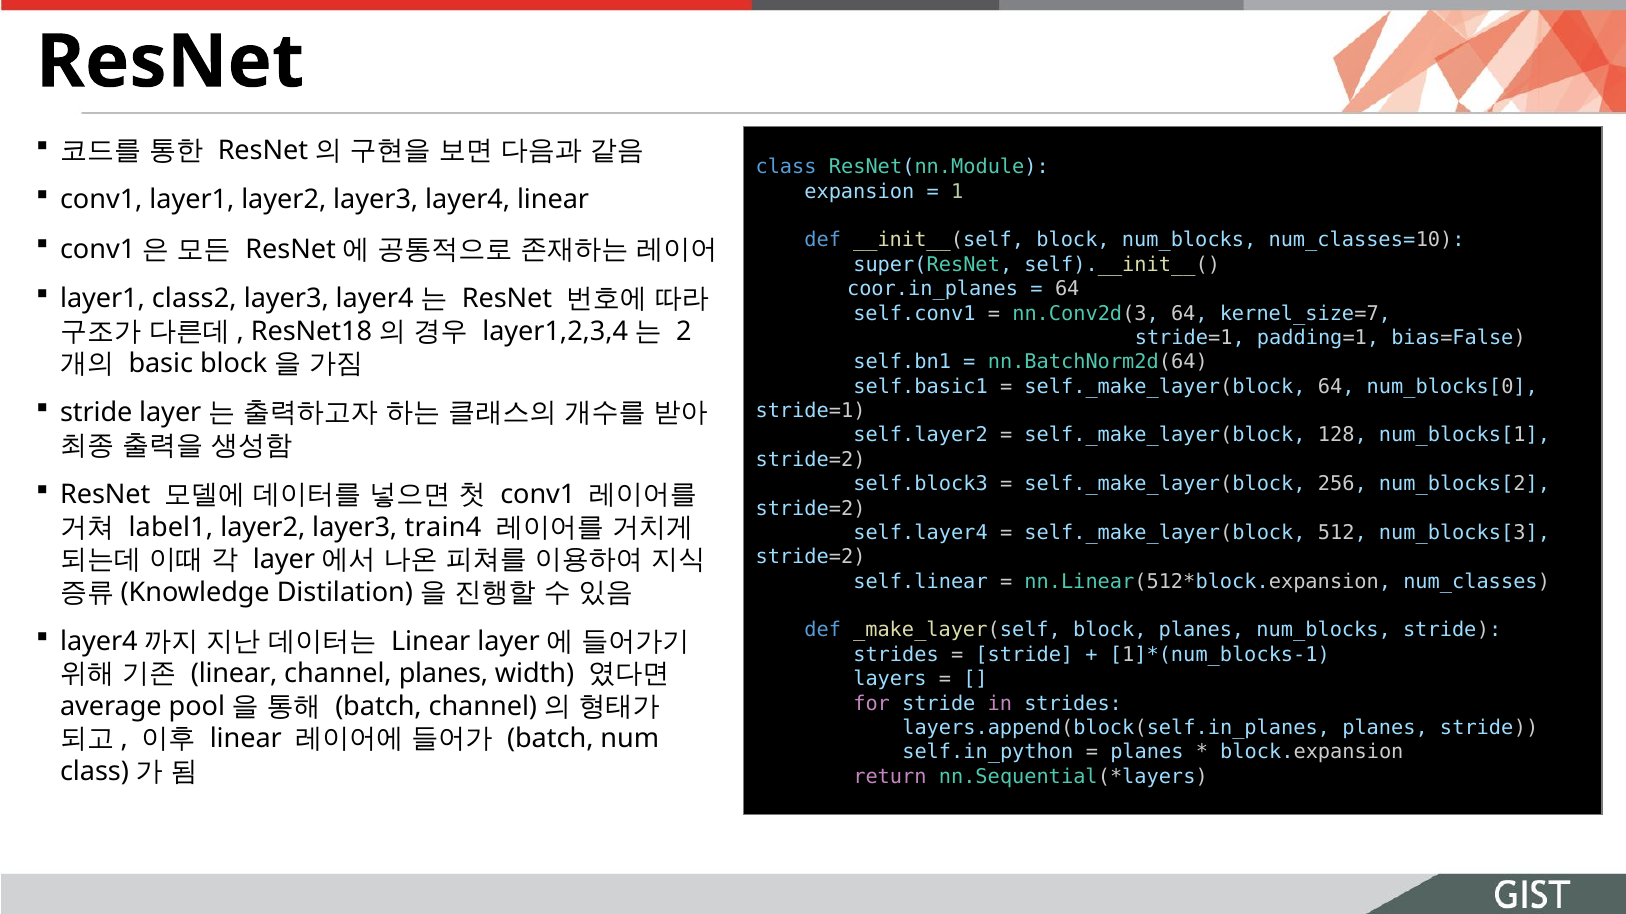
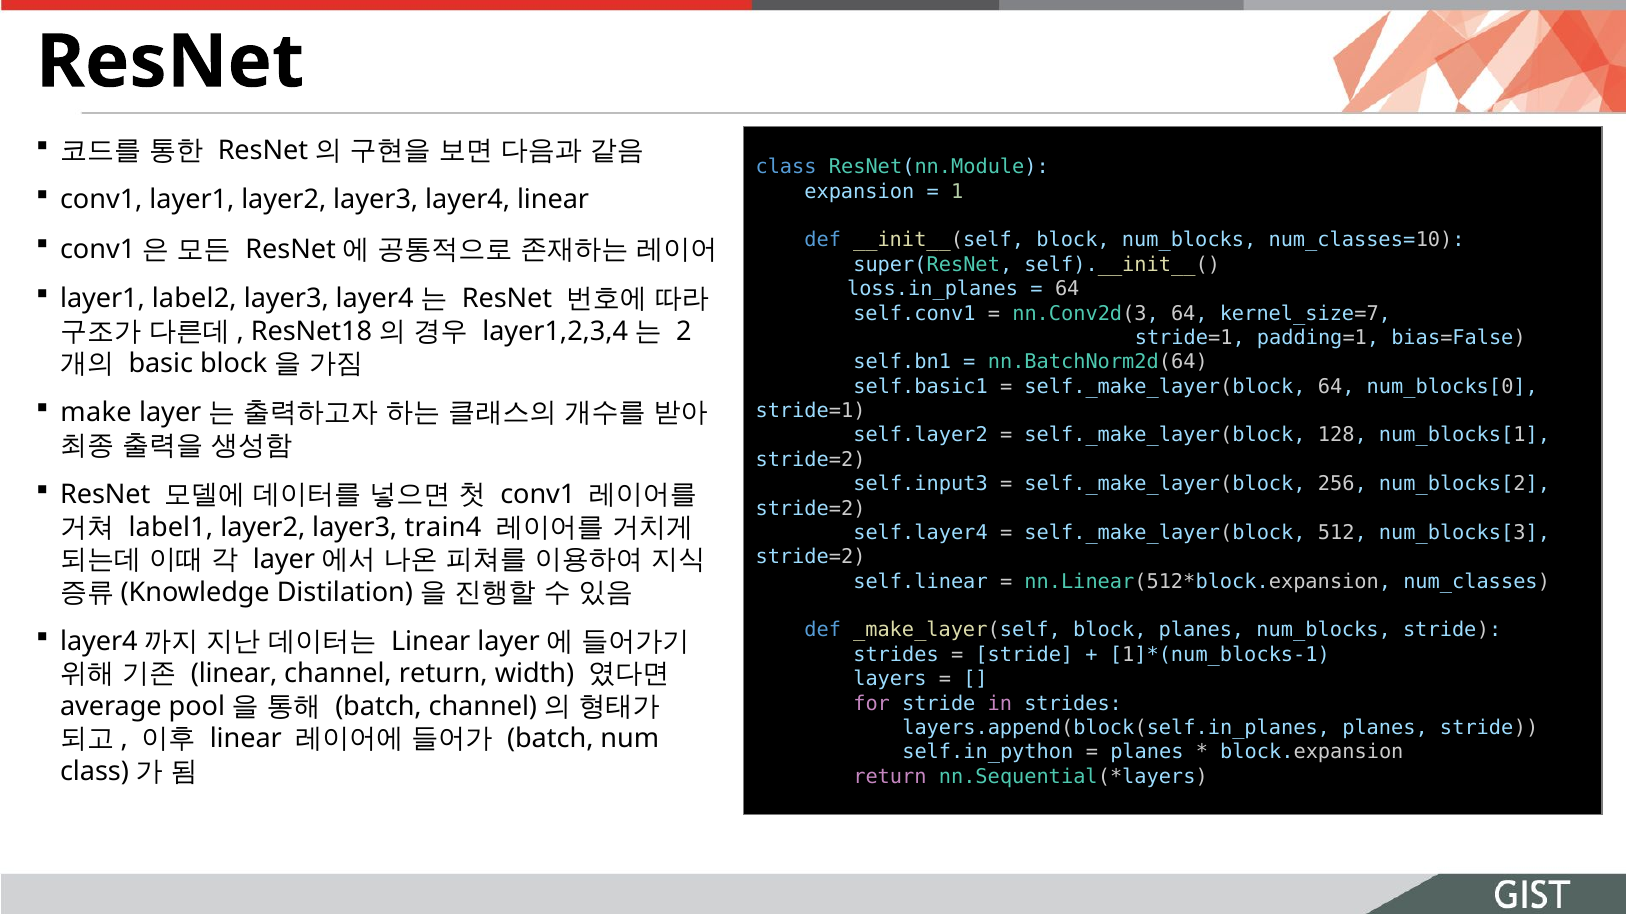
coor.in_planes: coor.in_planes -> loss.in_planes
class2: class2 -> label2
stride at (96, 413): stride -> make
self.block3: self.block3 -> self.input3
channel planes: planes -> return
